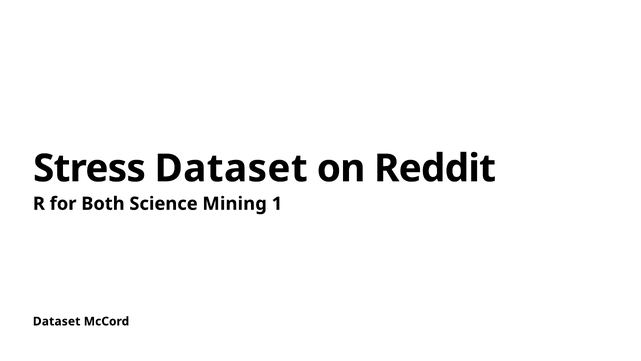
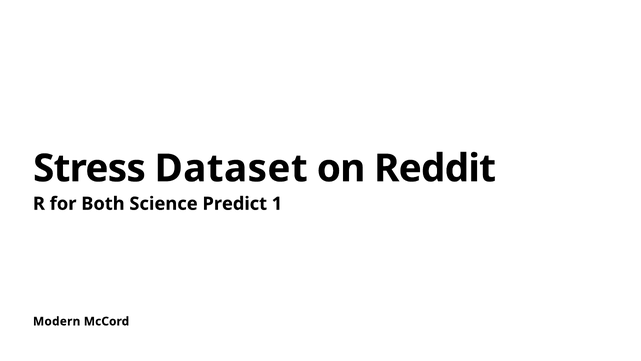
Mining: Mining -> Predict
Dataset at (57, 321): Dataset -> Modern
